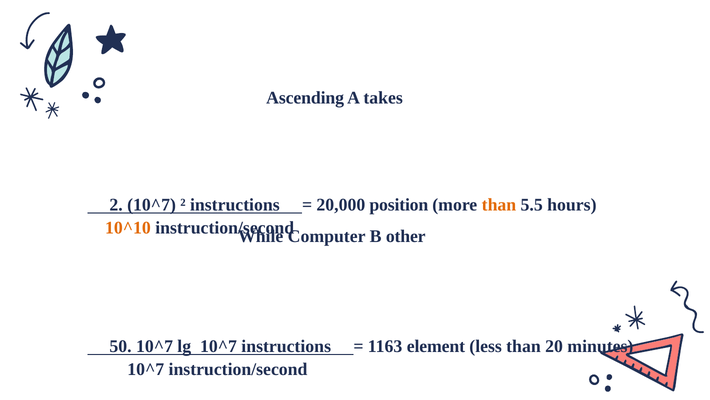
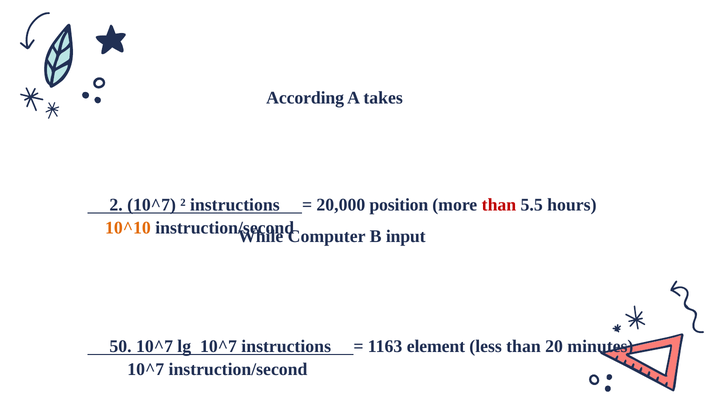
Ascending: Ascending -> According
than at (499, 205) colour: orange -> red
other: other -> input
